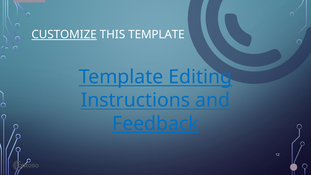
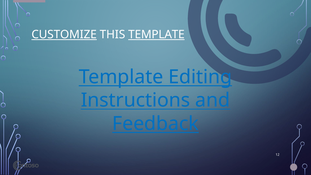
TEMPLATE at (156, 35) underline: none -> present
